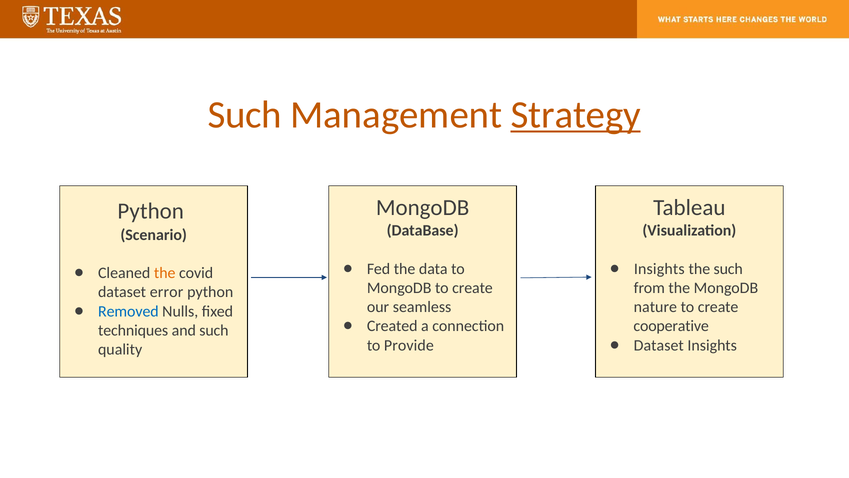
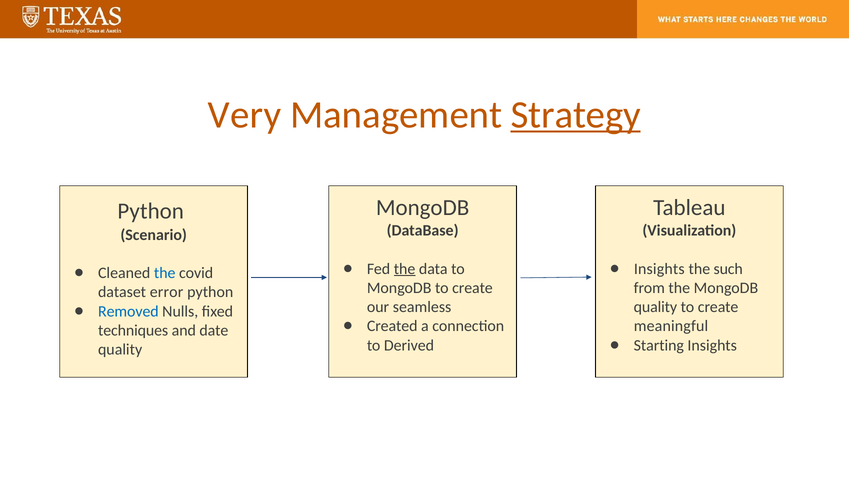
Such at (245, 115): Such -> Very
the at (405, 269) underline: none -> present
the at (165, 273) colour: orange -> blue
nature at (655, 307): nature -> quality
cooperative: cooperative -> meaningful
and such: such -> date
Dataset at (659, 345): Dataset -> Starting
Provide: Provide -> Derived
